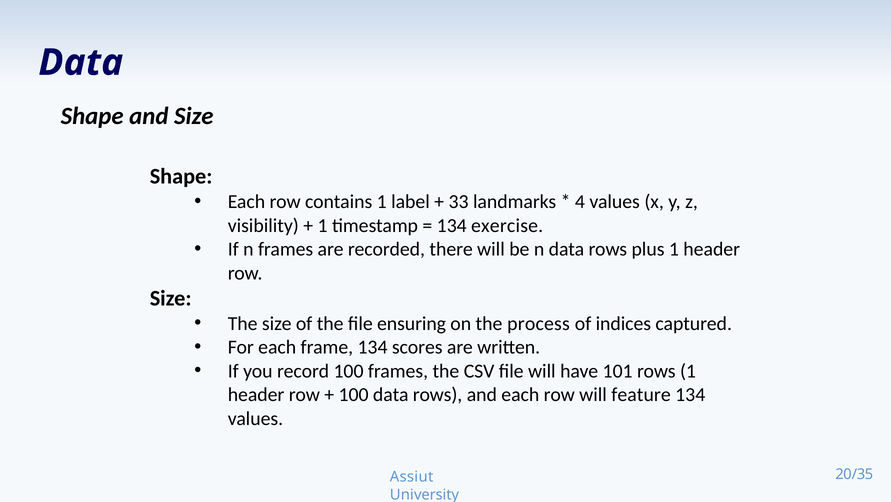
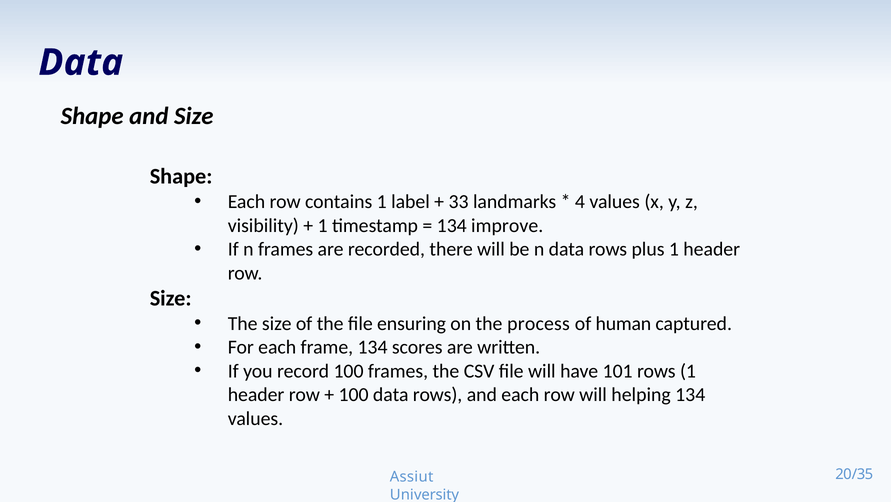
exercise: exercise -> improve
indices: indices -> human
feature: feature -> helping
